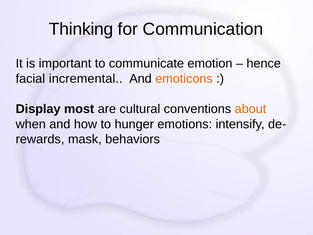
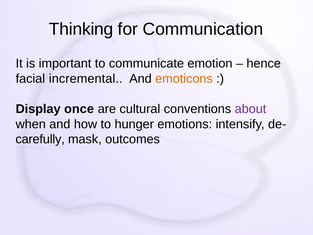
most: most -> once
about colour: orange -> purple
rewards: rewards -> carefully
behaviors: behaviors -> outcomes
